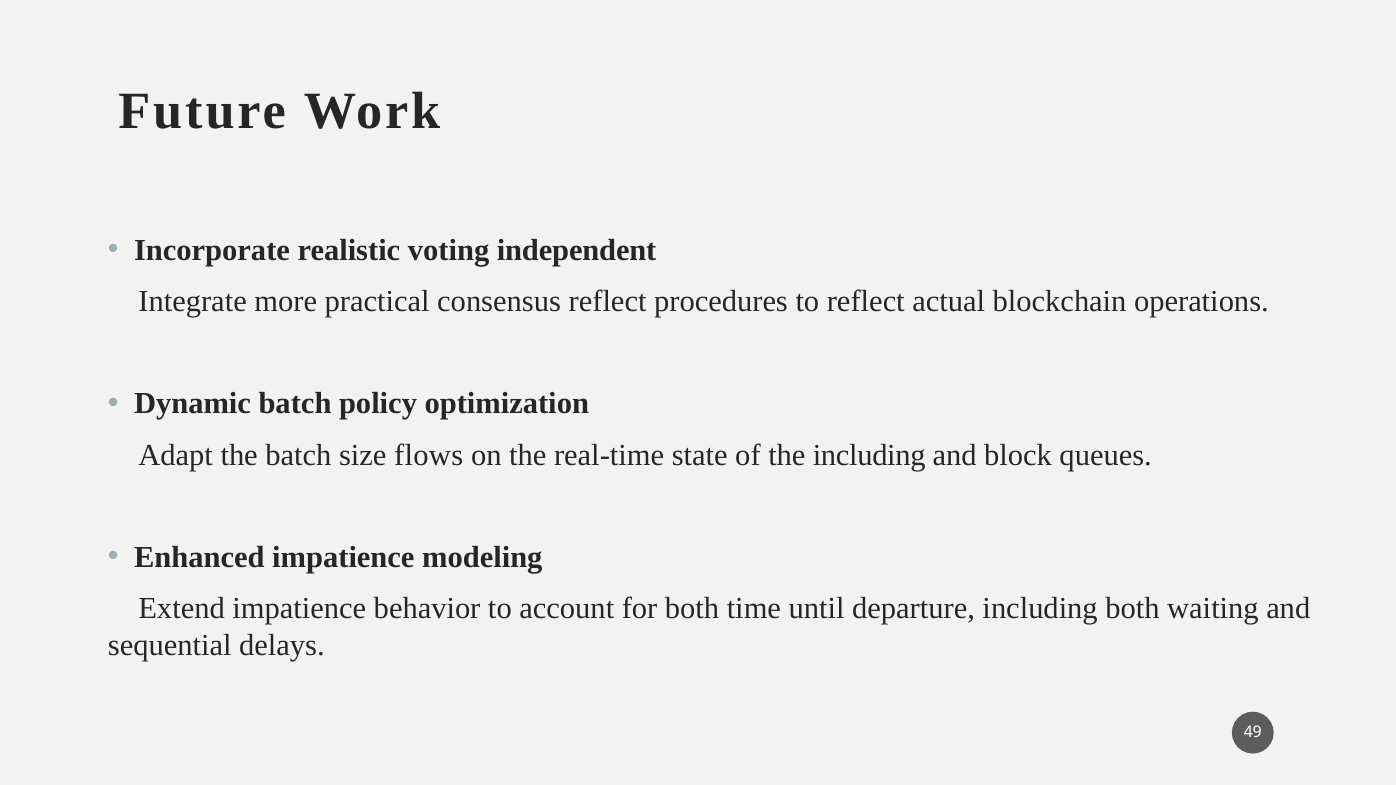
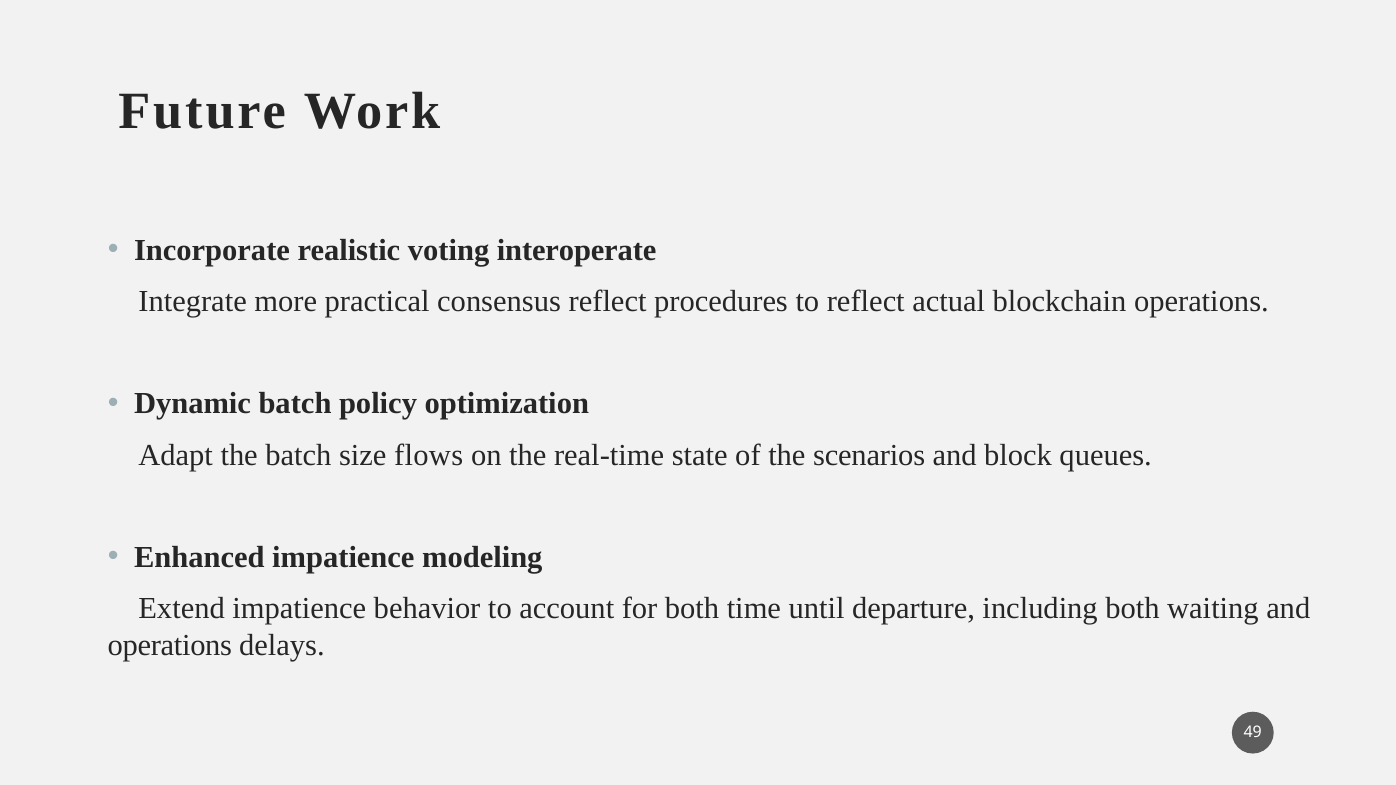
independent: independent -> interoperate
the including: including -> scenarios
sequential at (170, 645): sequential -> operations
